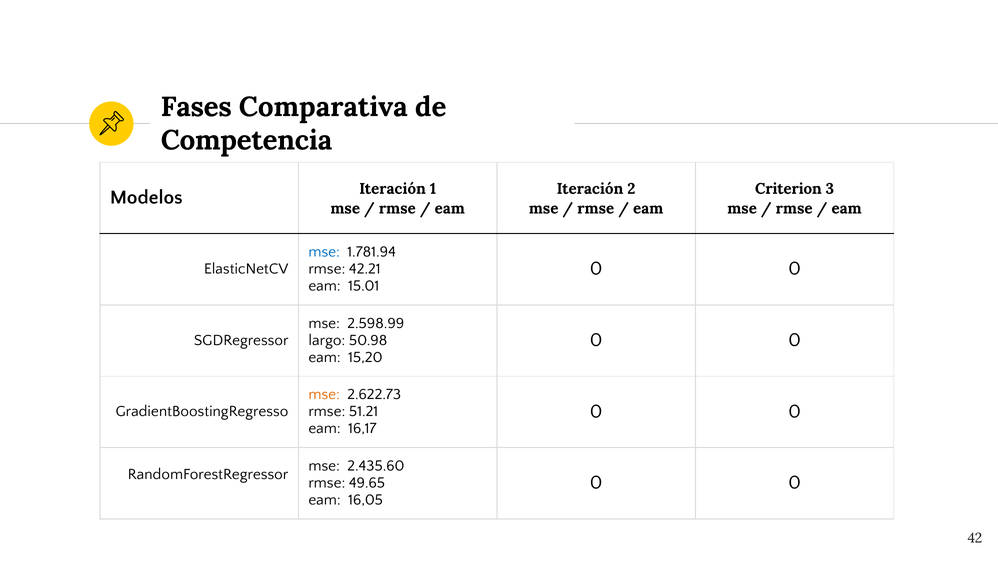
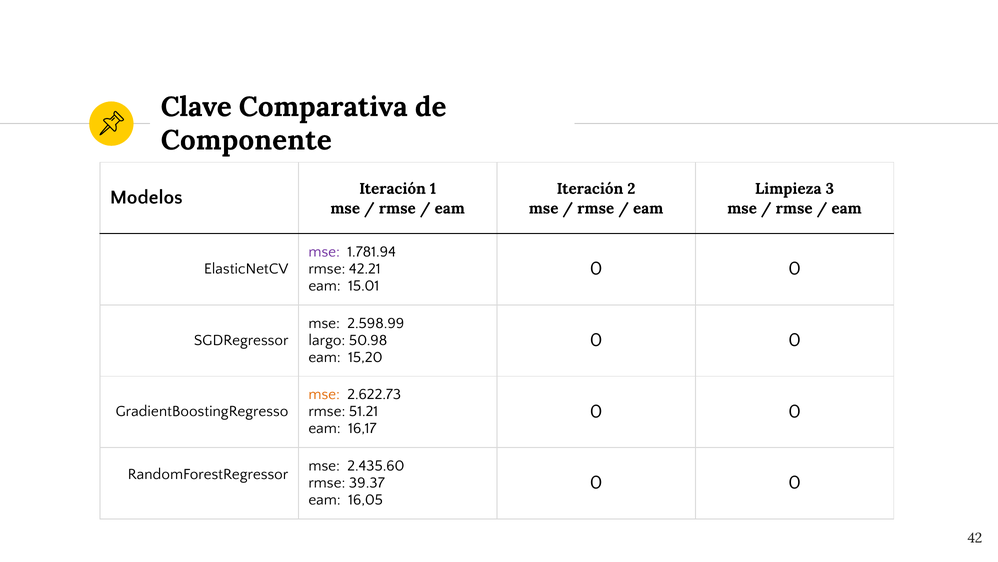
Fases: Fases -> Clave
Competencia: Competencia -> Componente
Criterion: Criterion -> Limpieza
mse at (324, 251) colour: blue -> purple
49.65: 49.65 -> 39.37
